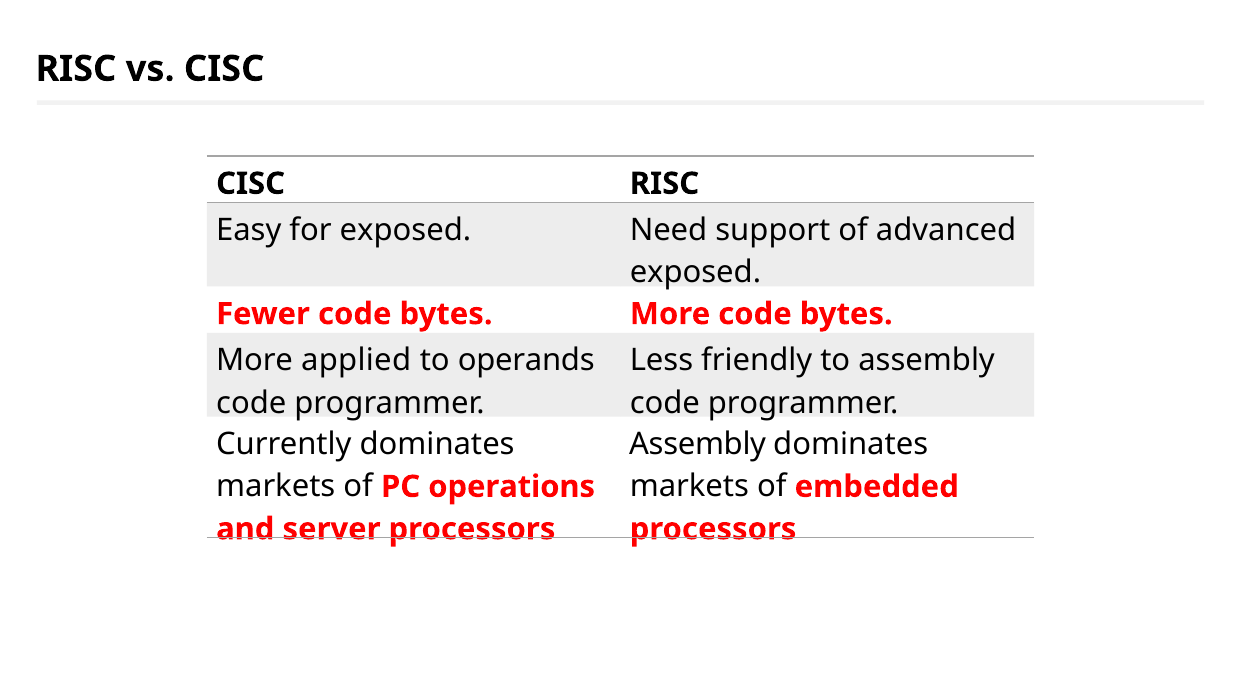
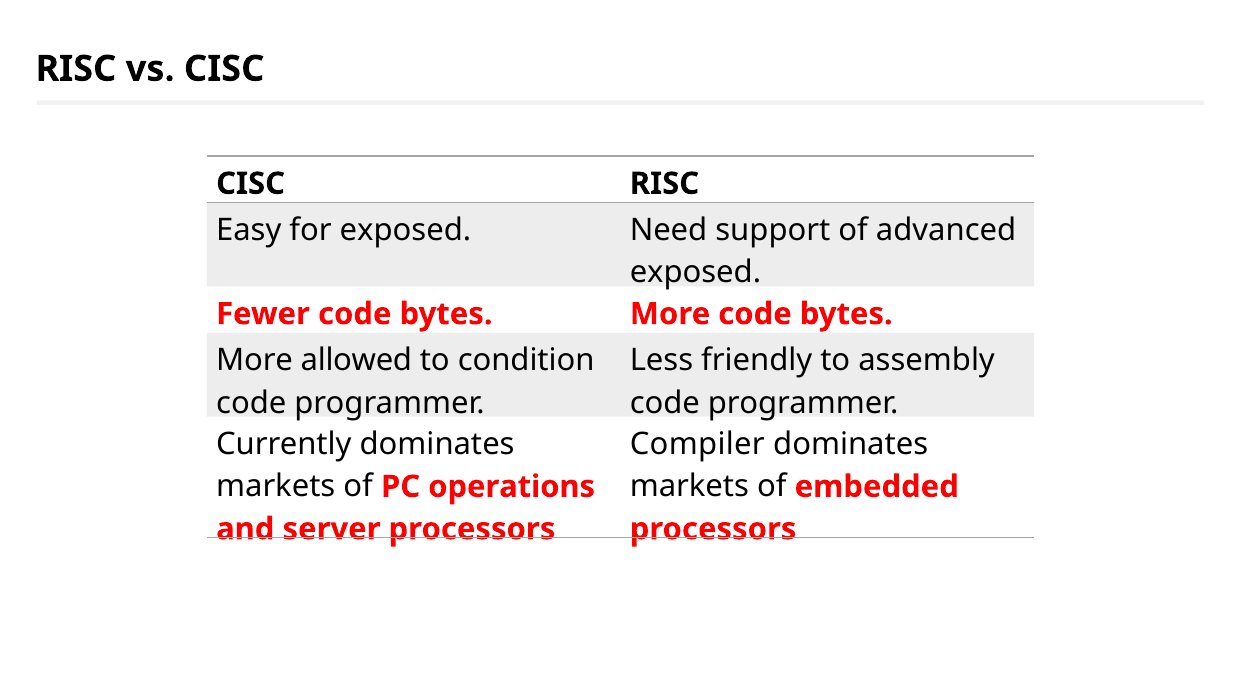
applied: applied -> allowed
operands: operands -> condition
Assembly at (698, 444): Assembly -> Compiler
